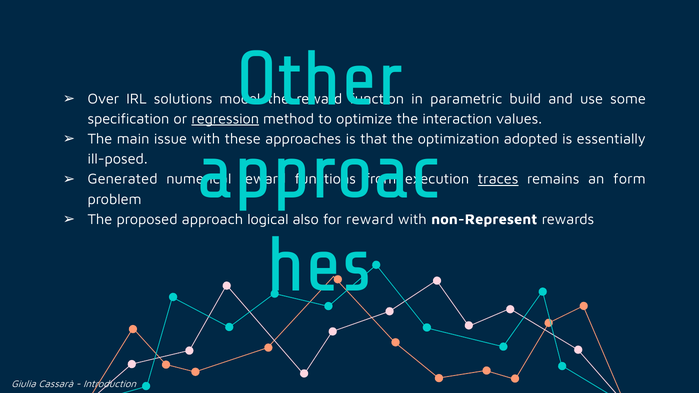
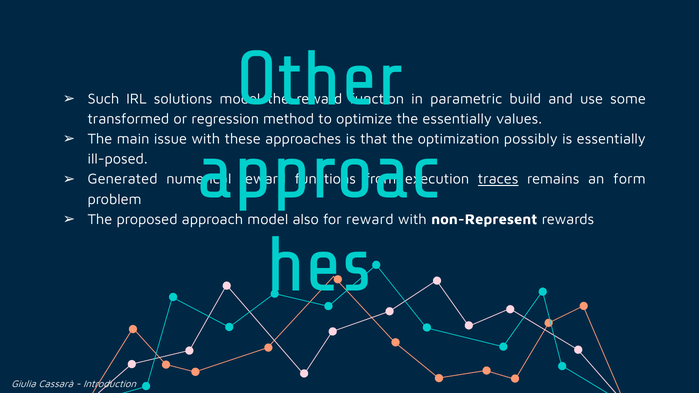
Over: Over -> Such
specification: specification -> transformed
regression underline: present -> none
the interaction: interaction -> essentially
adopted: adopted -> possibly
approach logical: logical -> model
